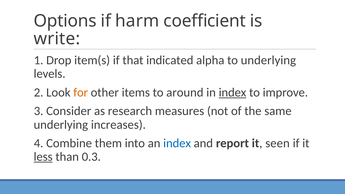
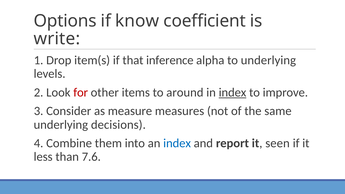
harm: harm -> know
indicated: indicated -> inference
for colour: orange -> red
research: research -> measure
increases: increases -> decisions
less underline: present -> none
0.3: 0.3 -> 7.6
